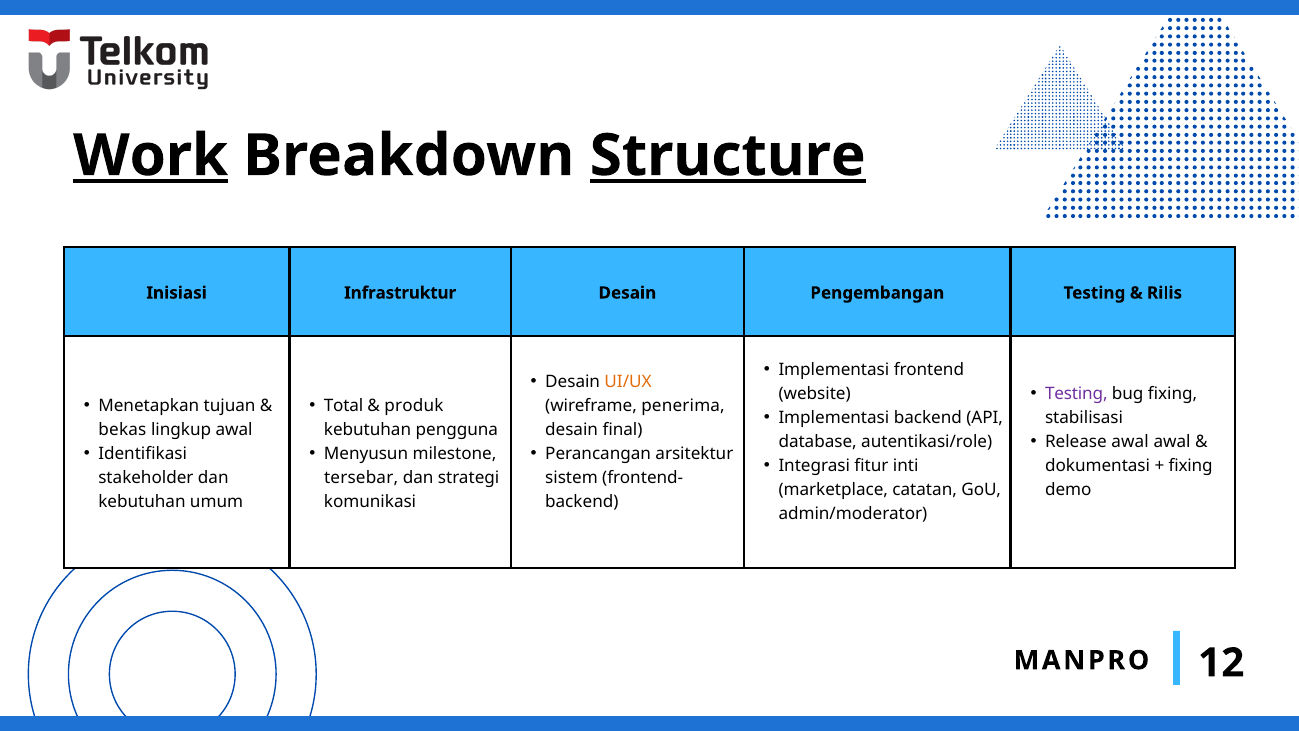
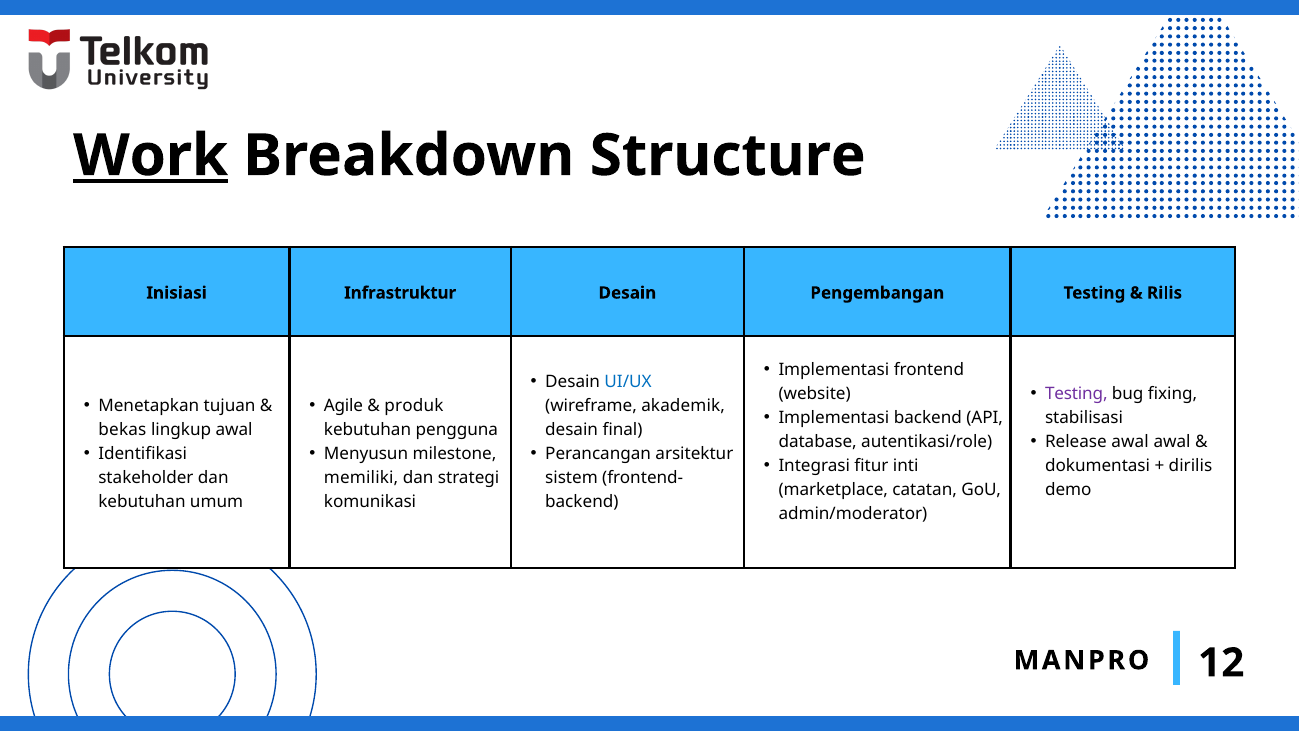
Structure underline: present -> none
UI/UX colour: orange -> blue
Total: Total -> Agile
penerima: penerima -> akademik
fixing at (1191, 465): fixing -> dirilis
tersebar: tersebar -> memiliki
